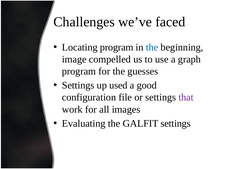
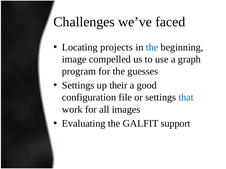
Locating program: program -> projects
used: used -> their
that colour: purple -> blue
GALFIT settings: settings -> support
